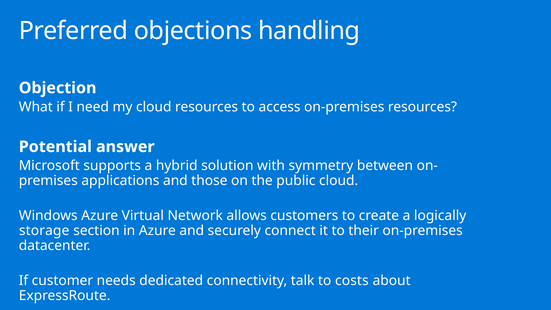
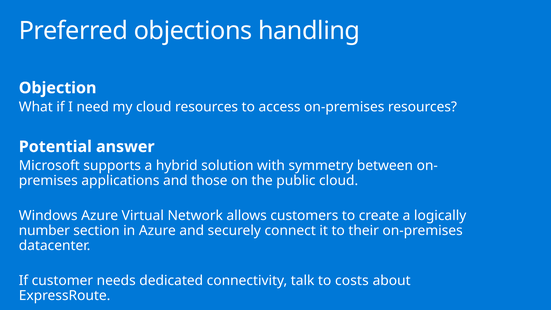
storage: storage -> number
